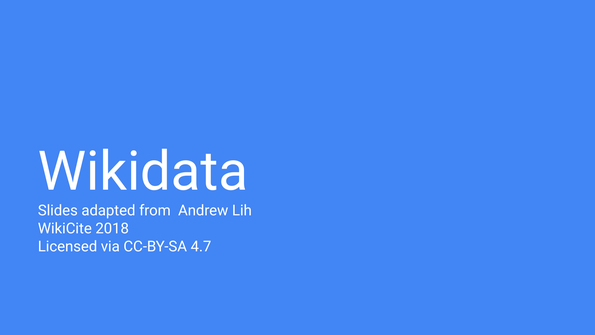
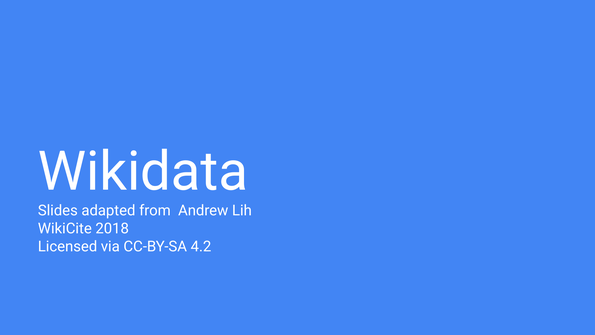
4.7: 4.7 -> 4.2
